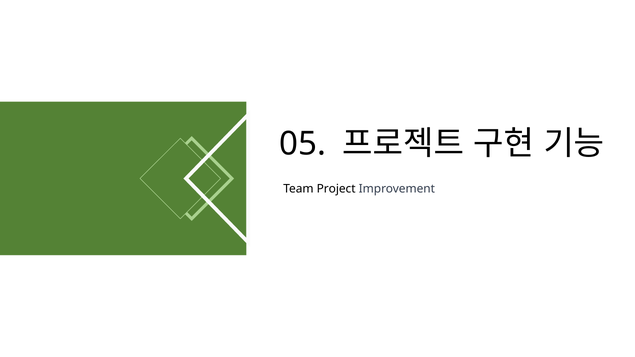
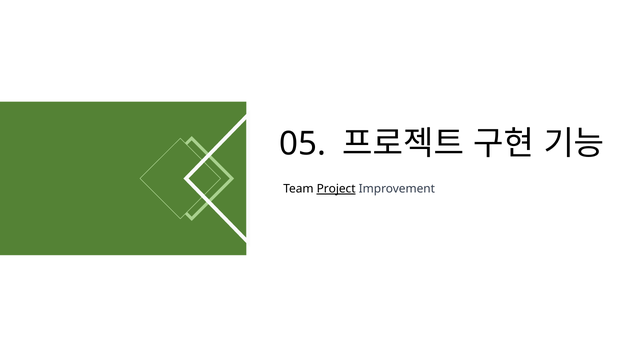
Project underline: none -> present
